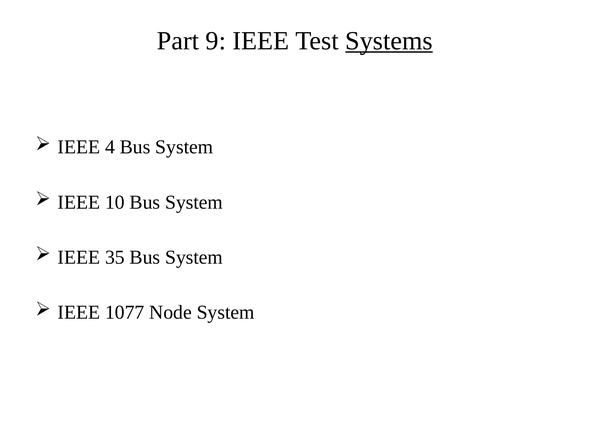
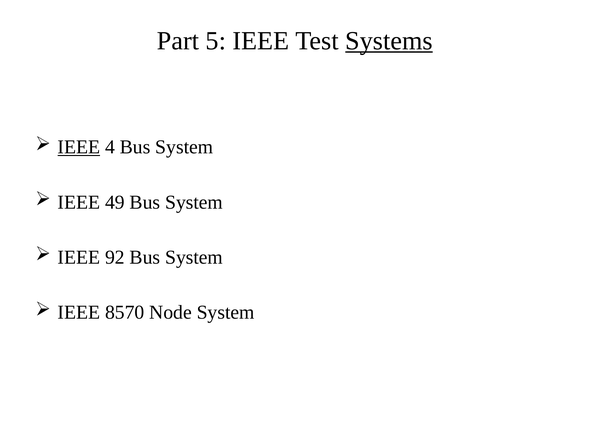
9: 9 -> 5
IEEE at (79, 147) underline: none -> present
10: 10 -> 49
35: 35 -> 92
1077: 1077 -> 8570
